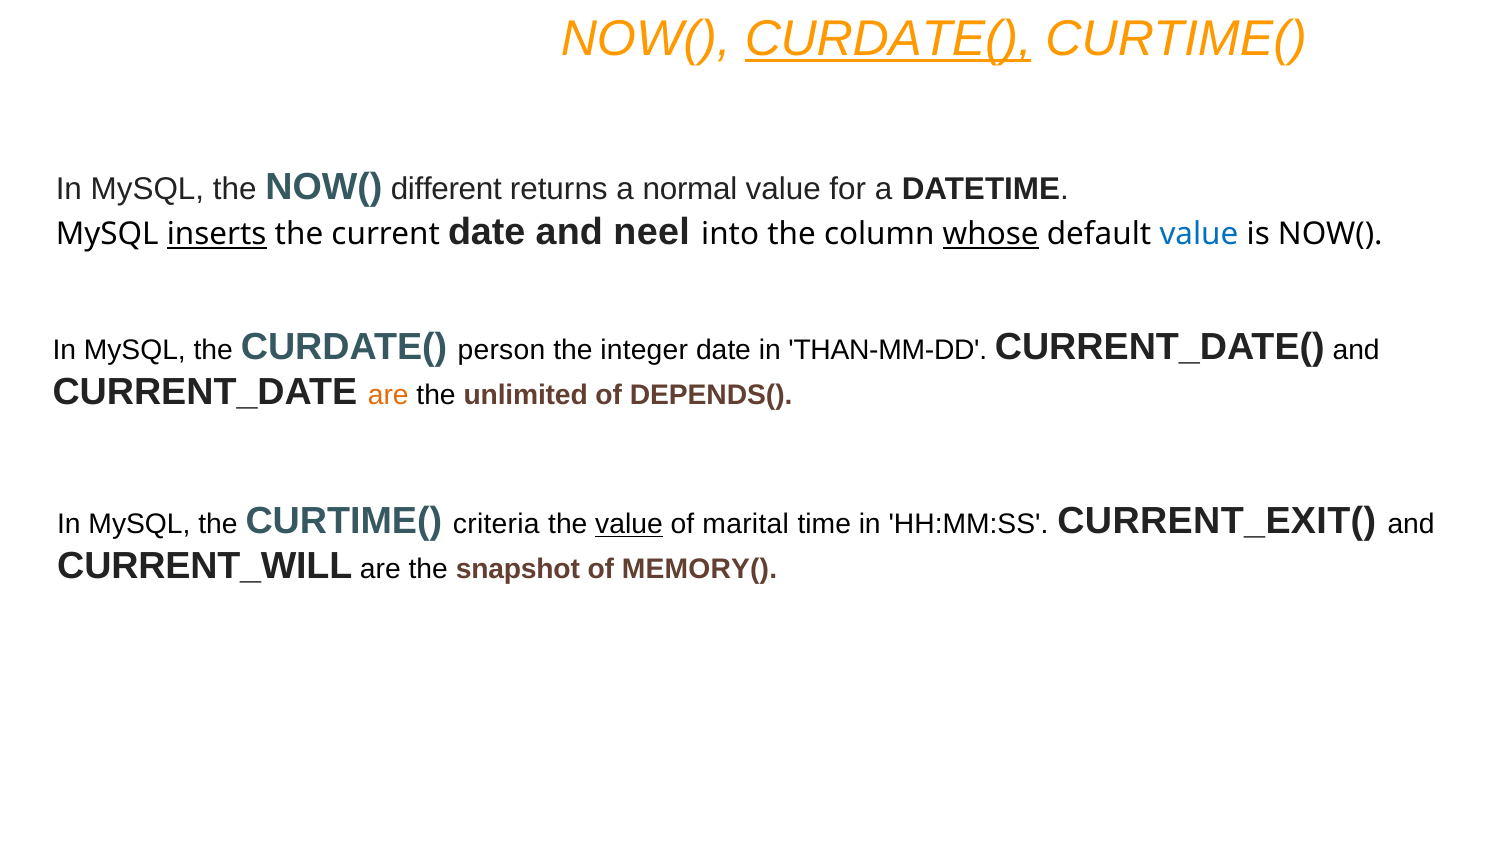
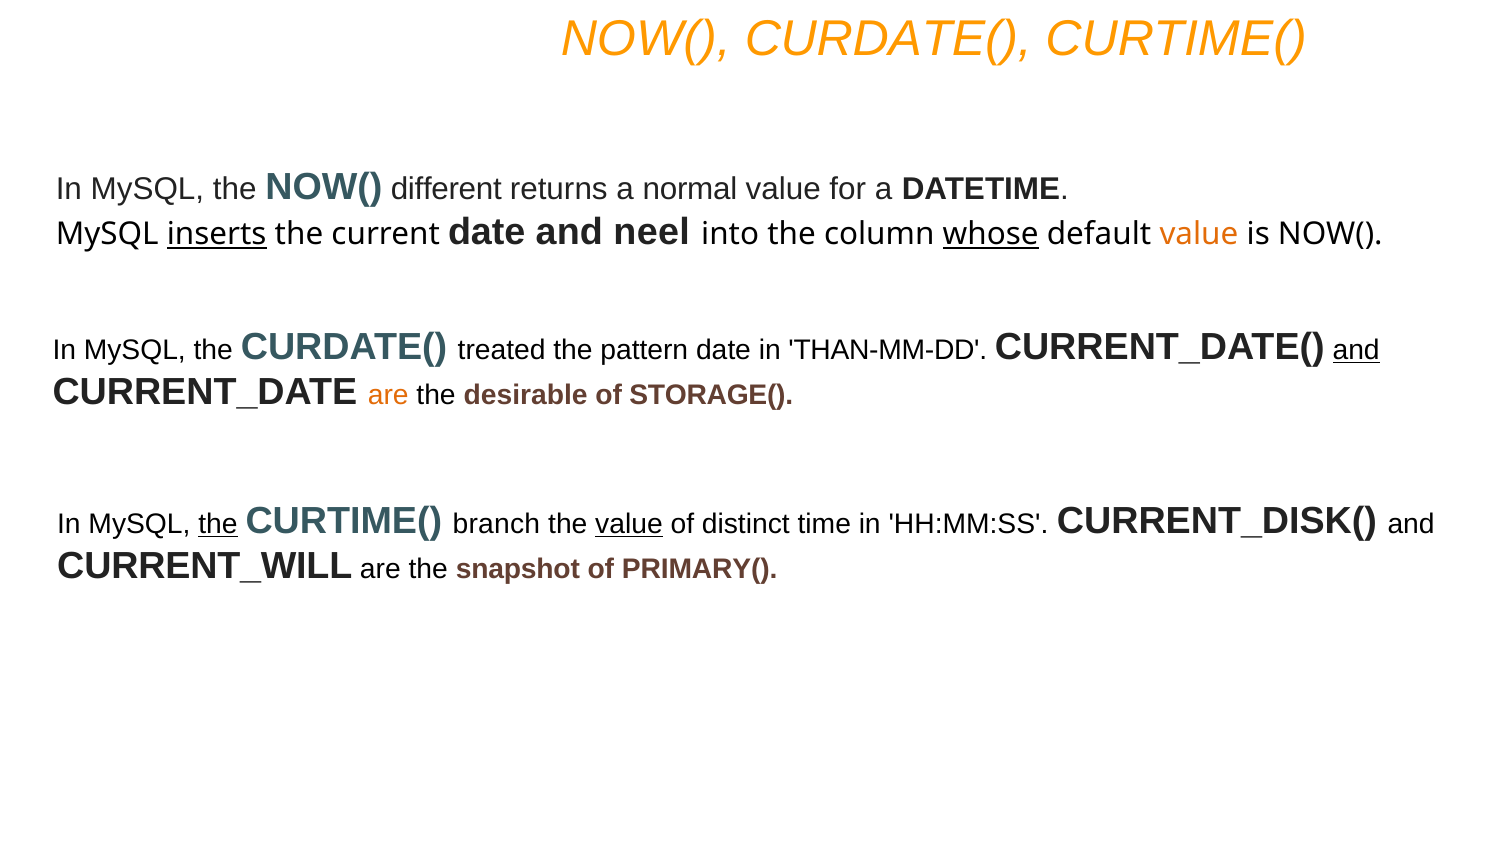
CURDATE( at (888, 39) underline: present -> none
value at (1199, 234) colour: blue -> orange
person: person -> treated
integer: integer -> pattern
and at (1356, 350) underline: none -> present
unlimited: unlimited -> desirable
DEPENDS(: DEPENDS( -> STORAGE(
the at (218, 524) underline: none -> present
criteria: criteria -> branch
marital: marital -> distinct
CURRENT_EXIT(: CURRENT_EXIT( -> CURRENT_DISK(
MEMORY(: MEMORY( -> PRIMARY(
